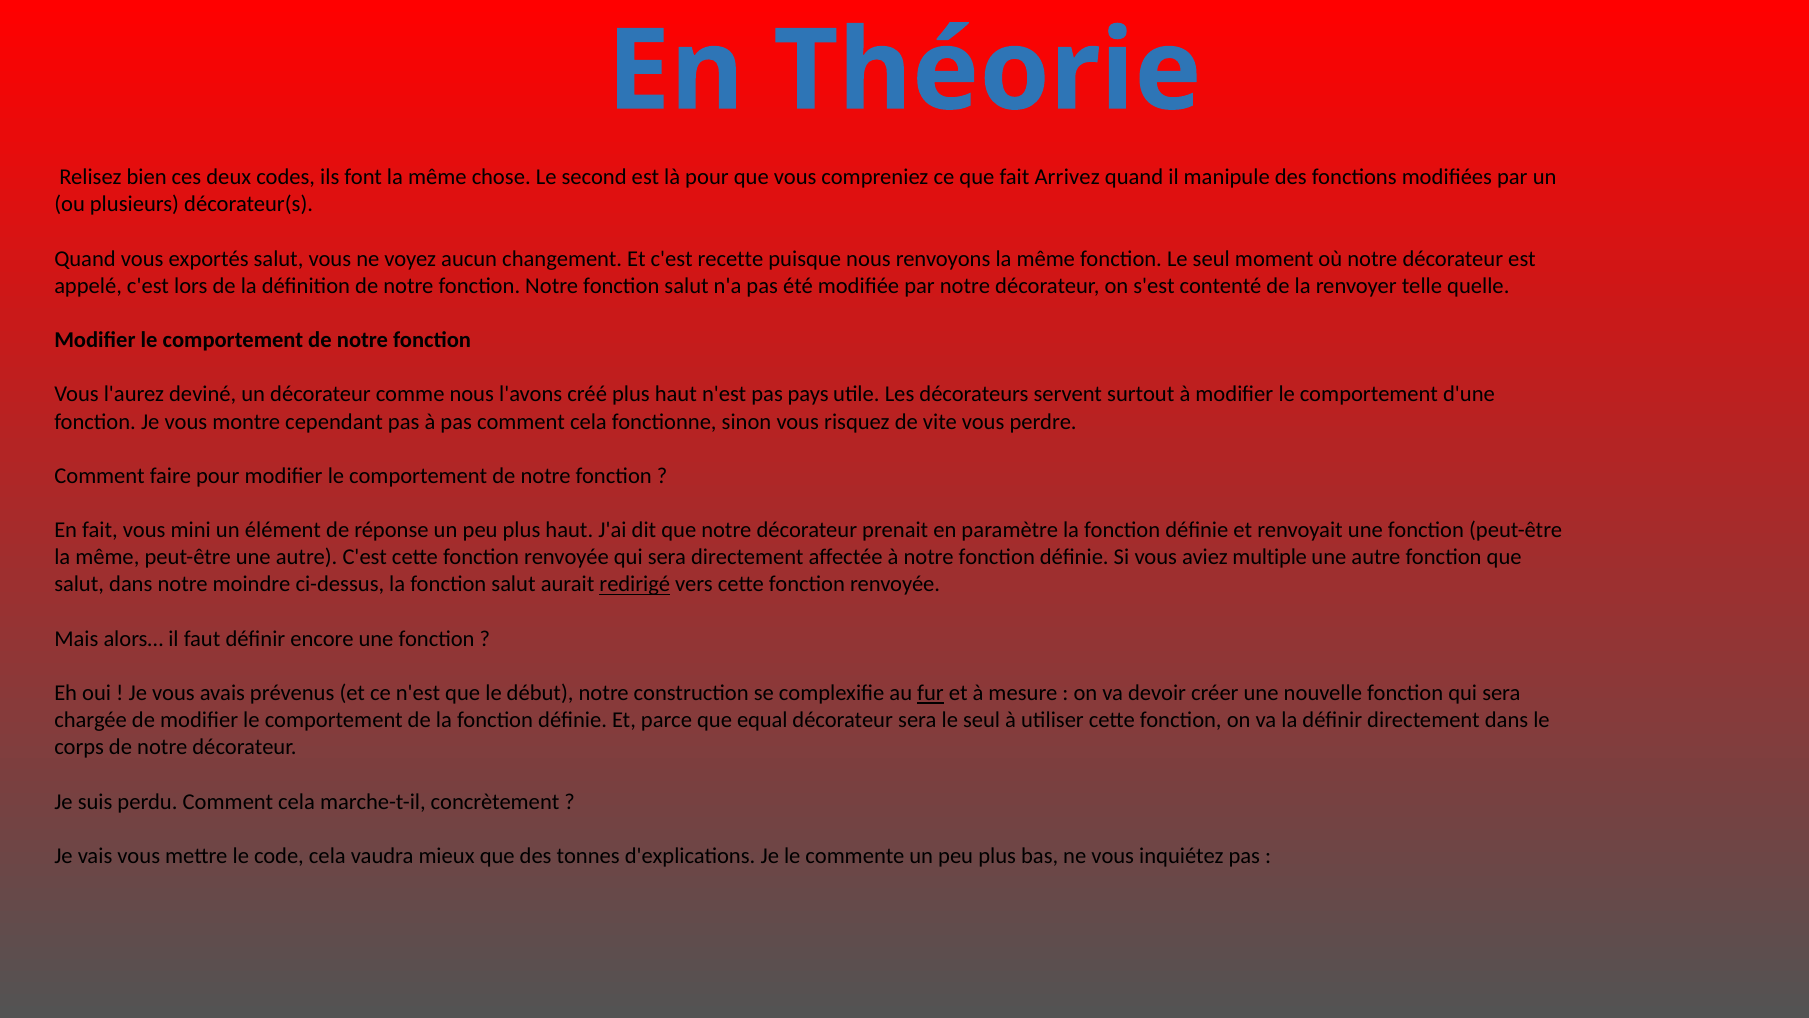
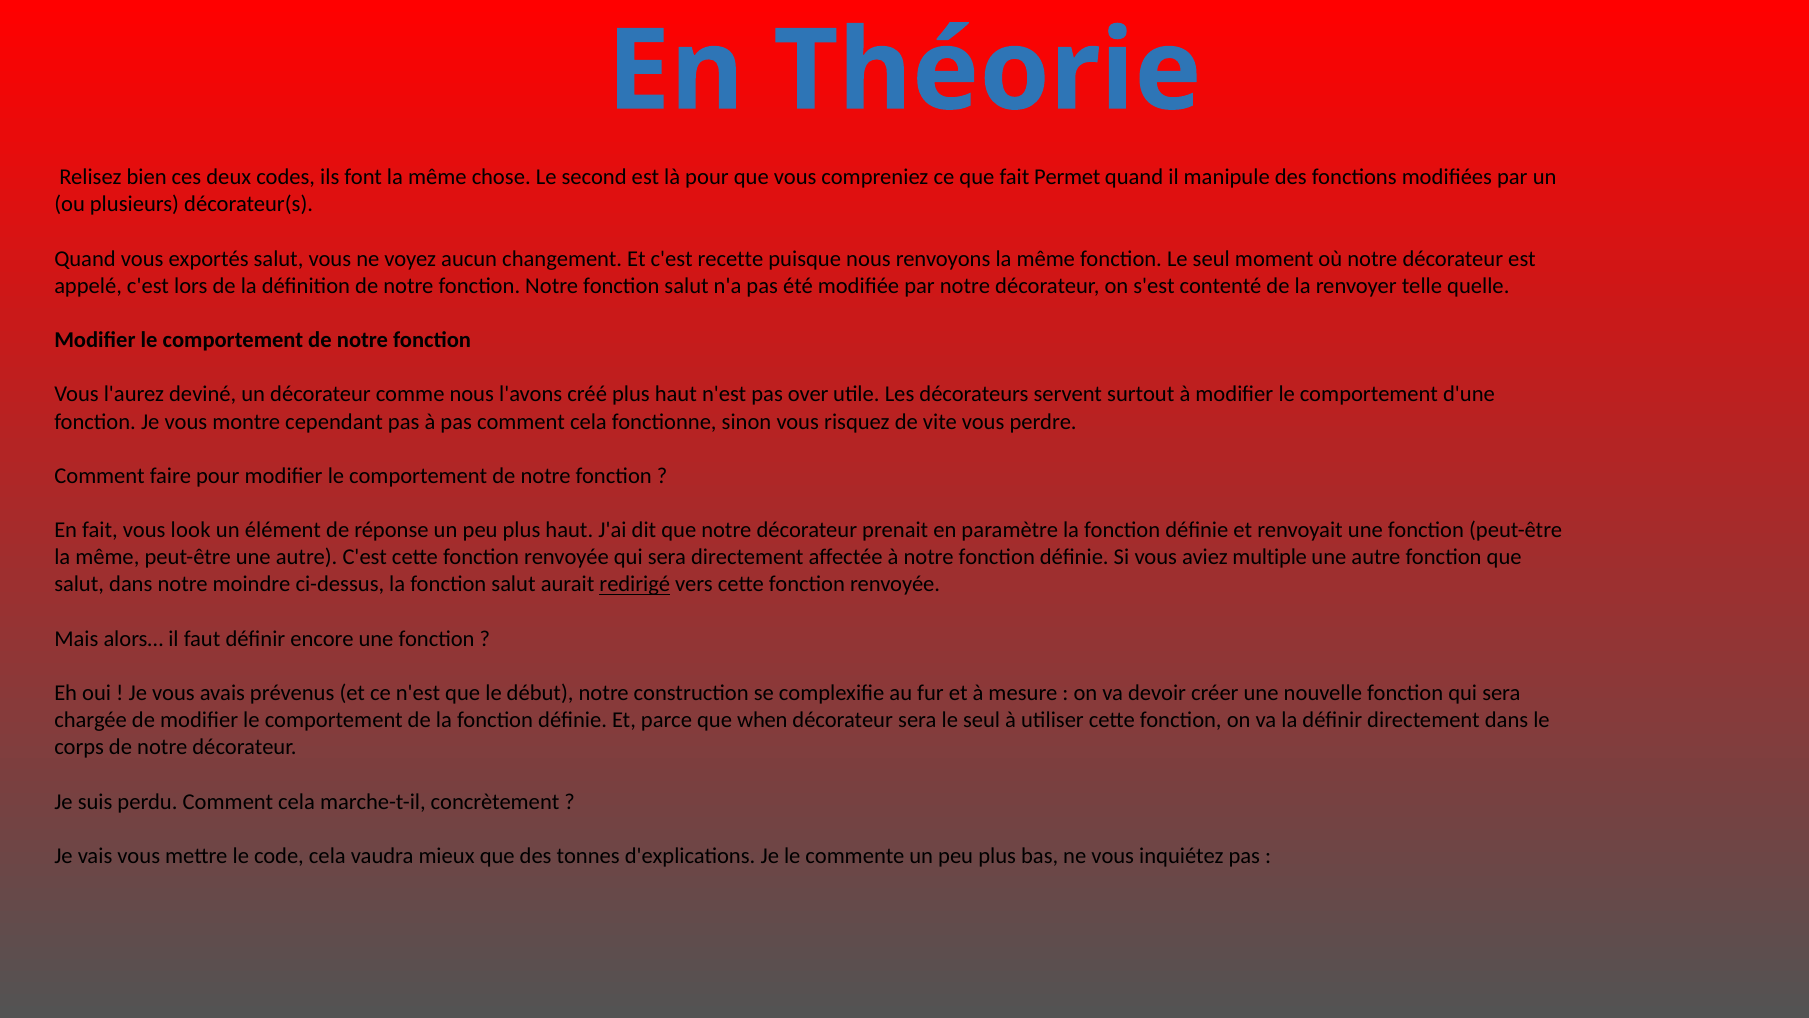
Arrivez: Arrivez -> Permet
pays: pays -> over
mini: mini -> look
fur underline: present -> none
equal: equal -> when
